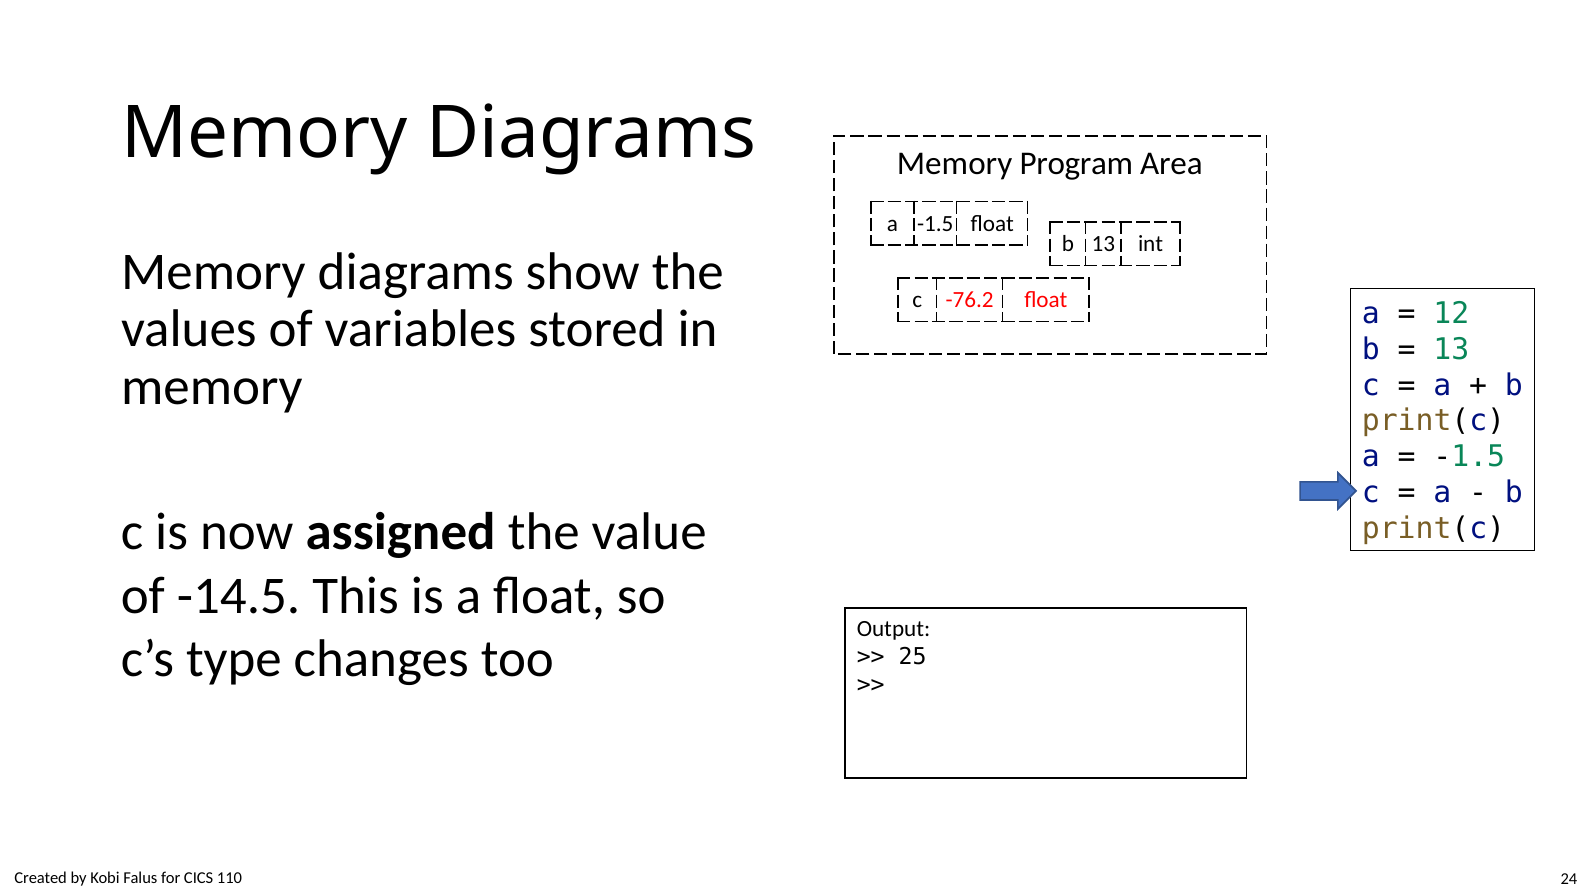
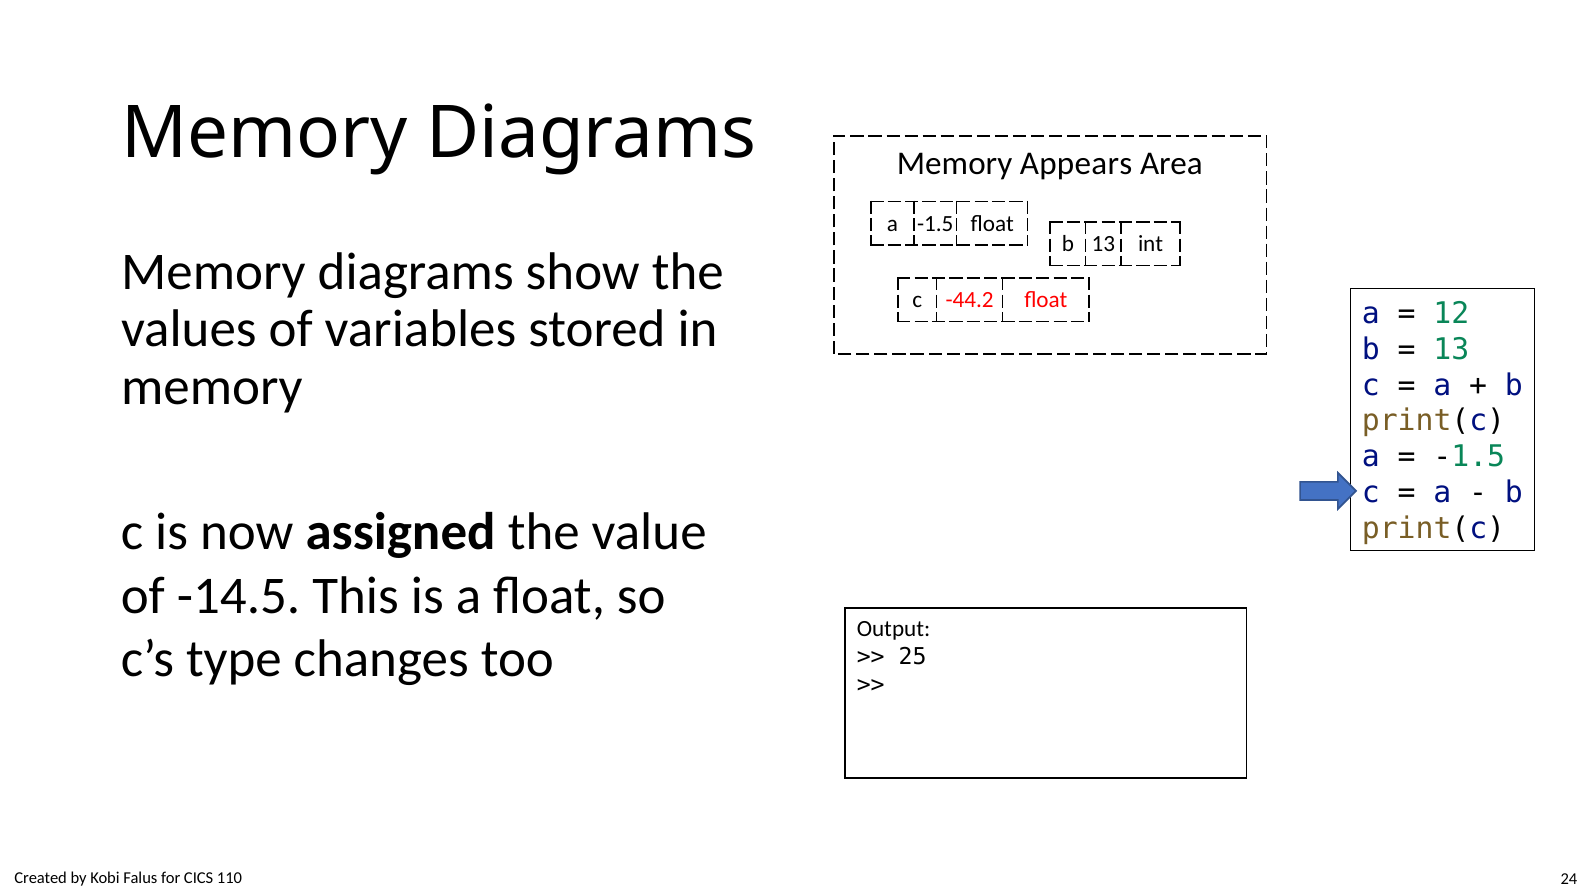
Program: Program -> Appears
-76.2: -76.2 -> -44.2
